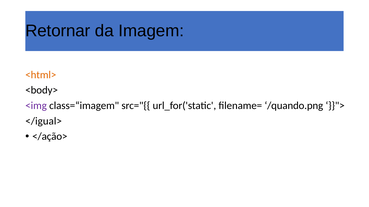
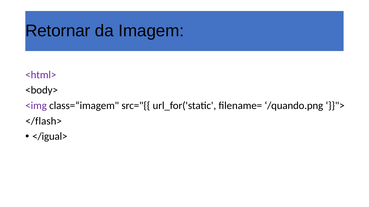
<html> colour: orange -> purple
</igual>: </igual> -> </flash>
</ação>: </ação> -> </igual>
